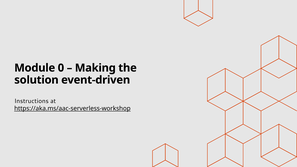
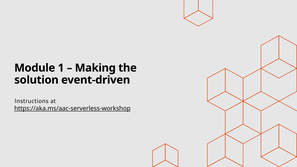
0: 0 -> 1
